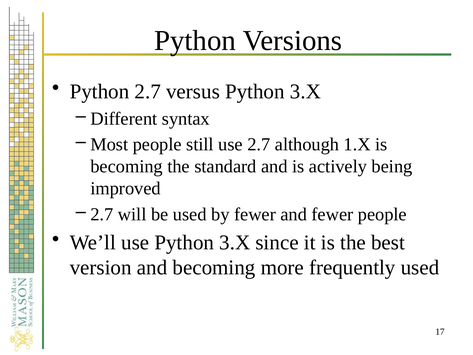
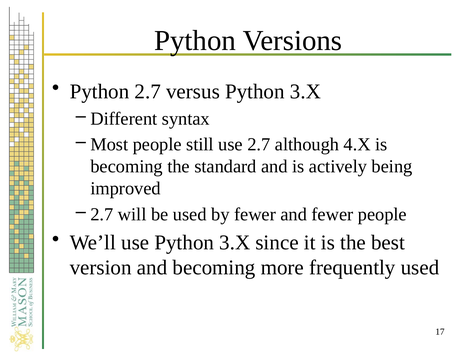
1.X: 1.X -> 4.X
